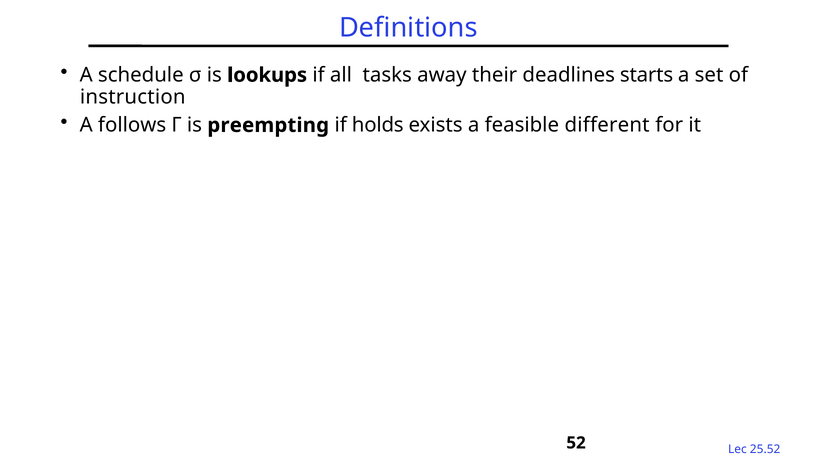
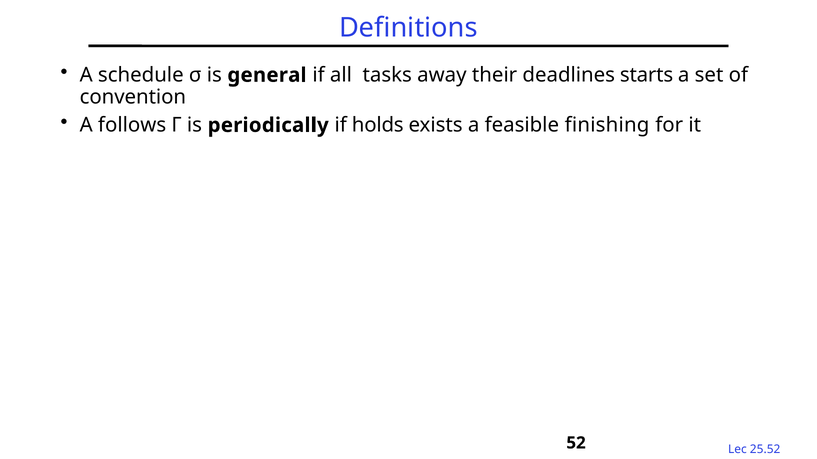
lookups: lookups -> general
instruction: instruction -> convention
preempting: preempting -> periodically
different: different -> finishing
